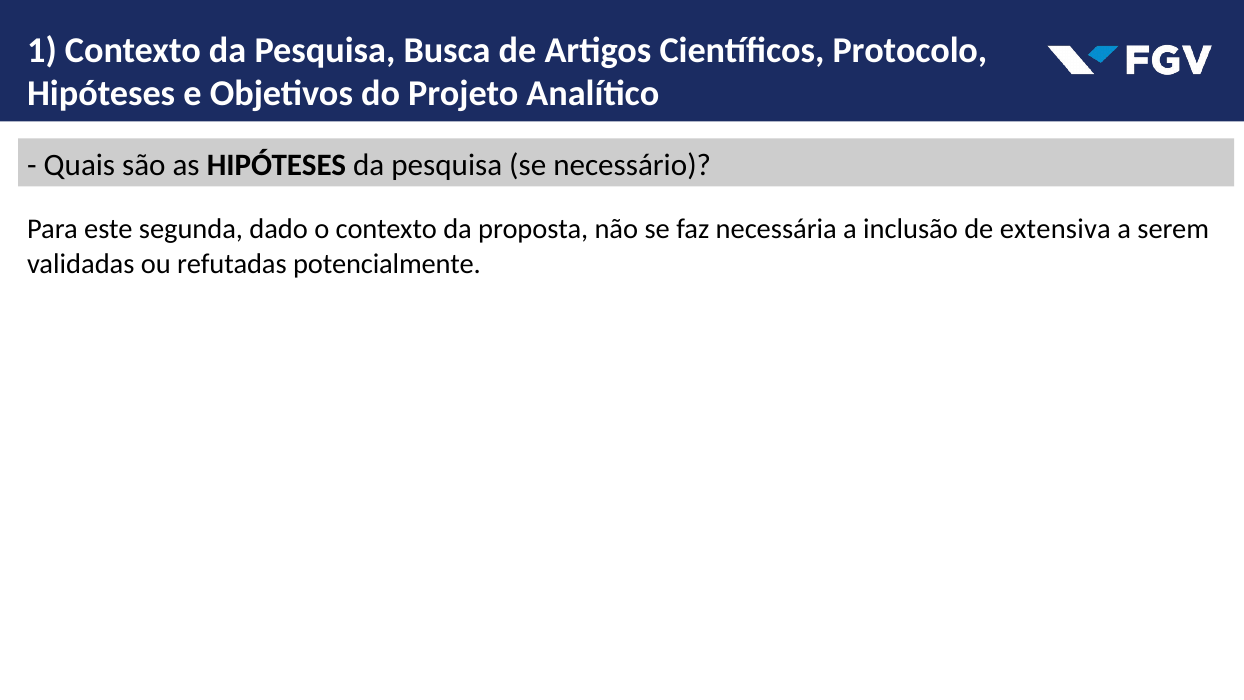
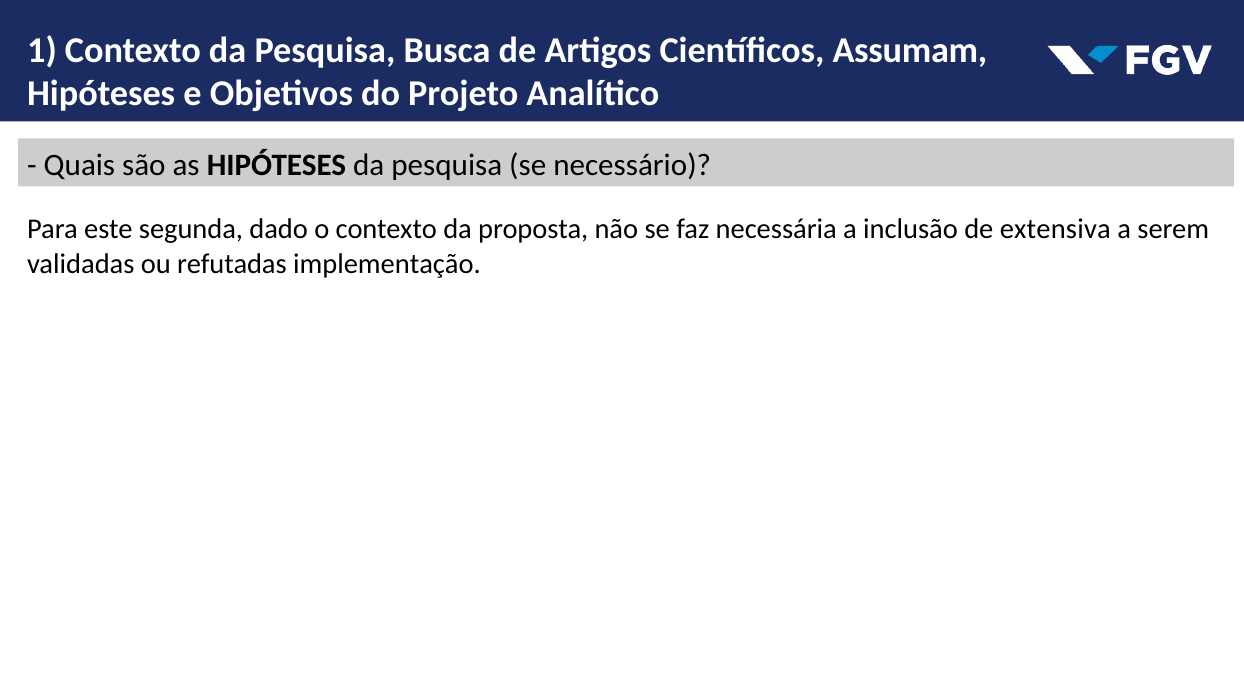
Protocolo: Protocolo -> Assumam
potencialmente: potencialmente -> implementação
